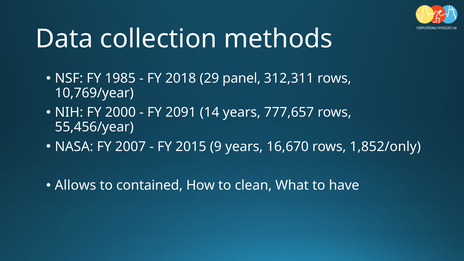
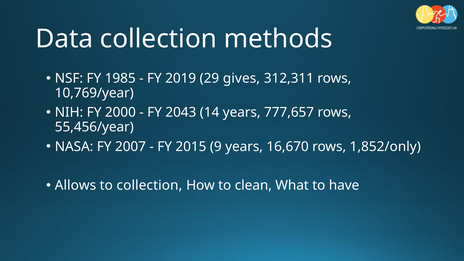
2018: 2018 -> 2019
panel: panel -> gives
2091: 2091 -> 2043
to contained: contained -> collection
